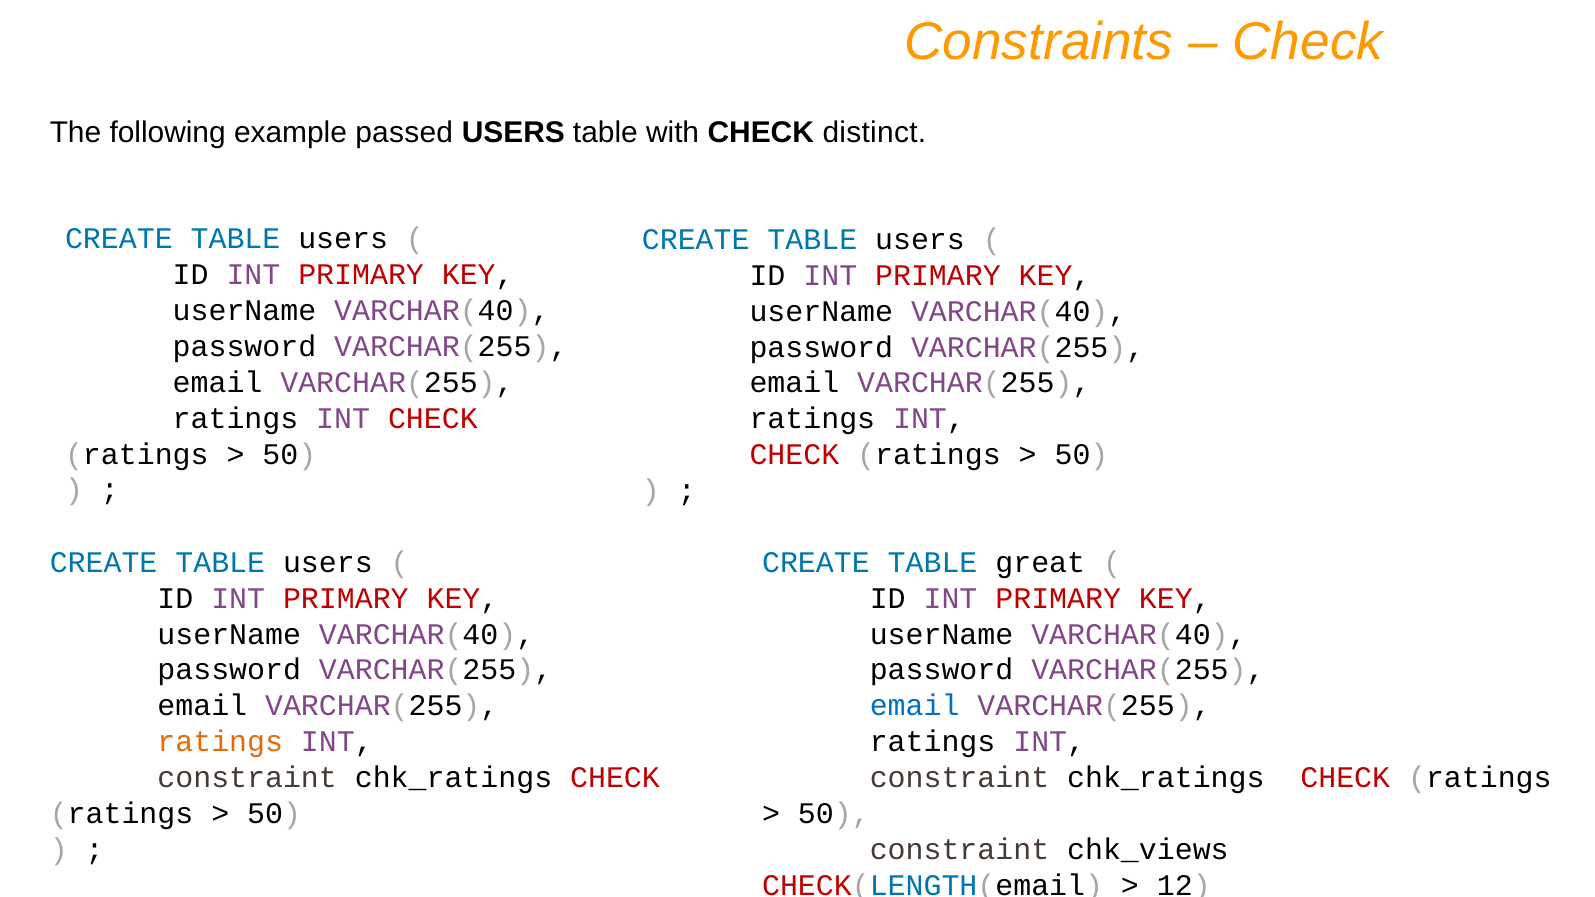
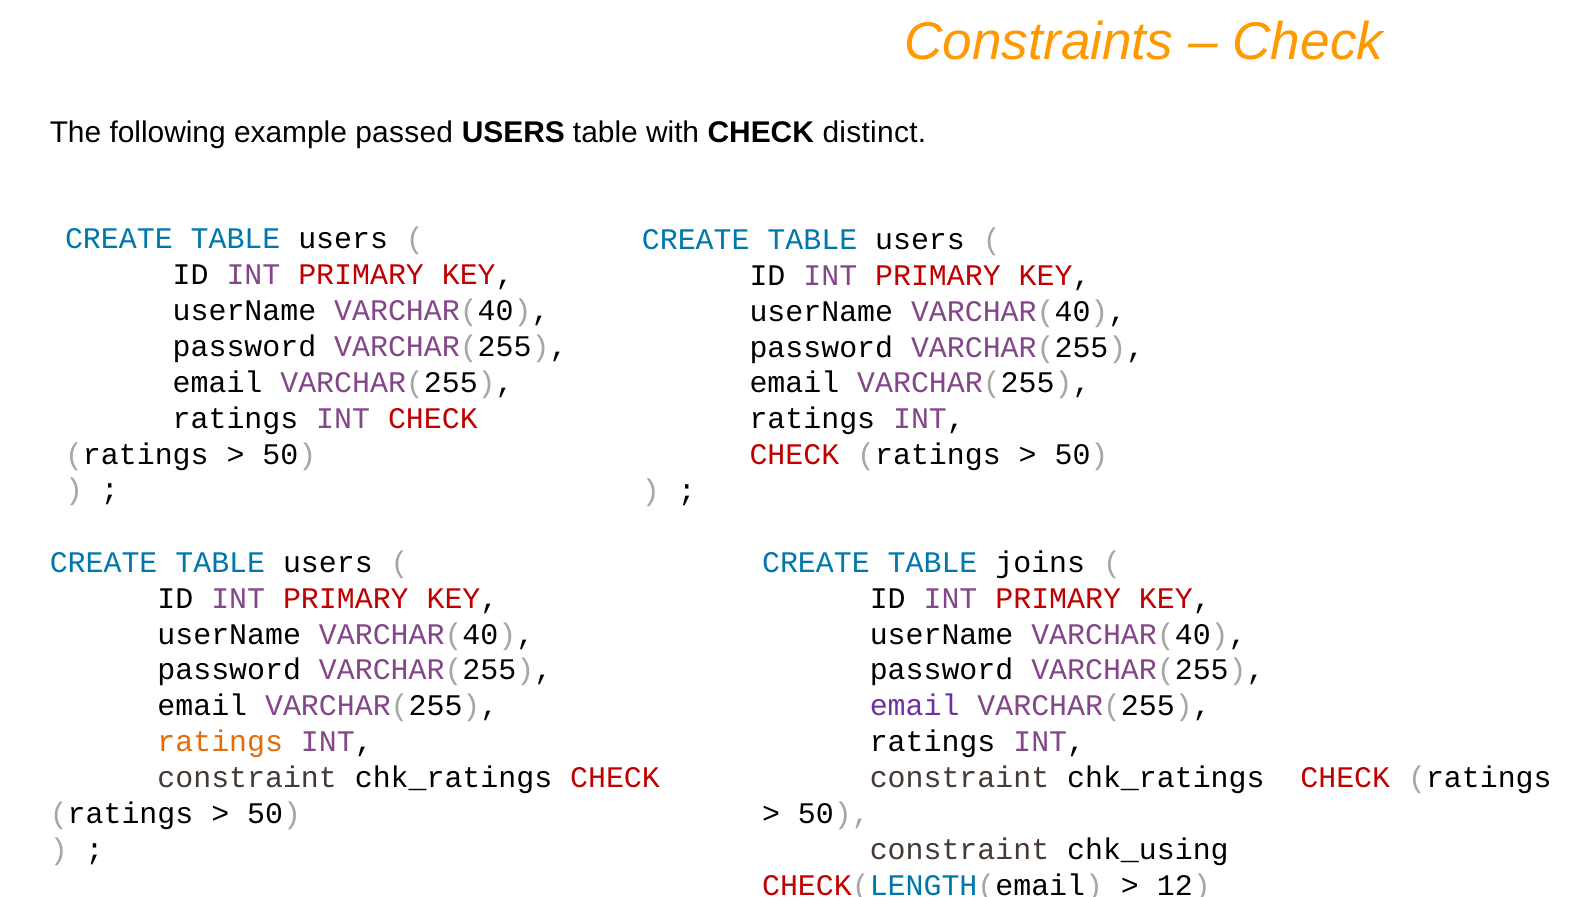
great: great -> joins
email at (915, 706) colour: blue -> purple
chk_views: chk_views -> chk_using
